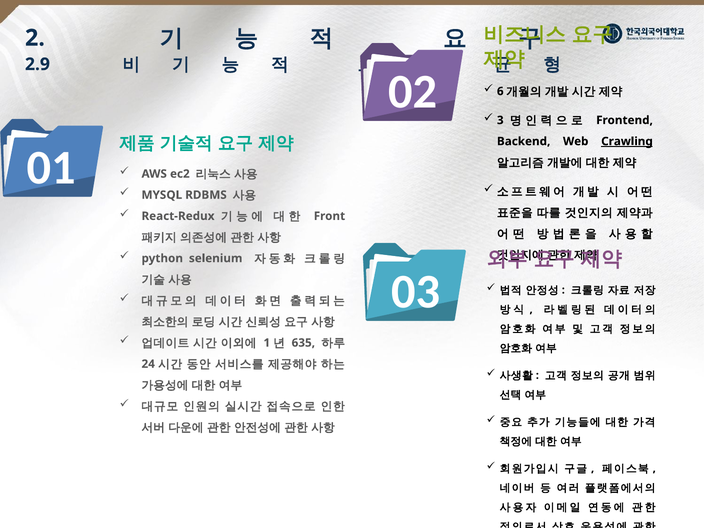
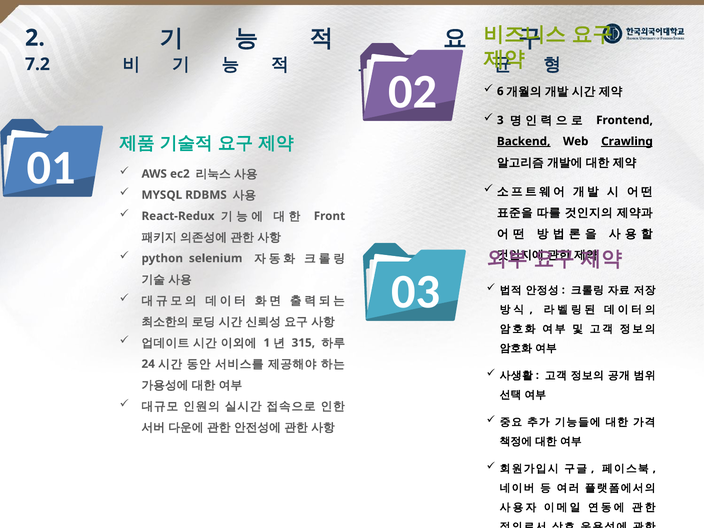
2.9: 2.9 -> 7.2
Backend underline: none -> present
635: 635 -> 315
